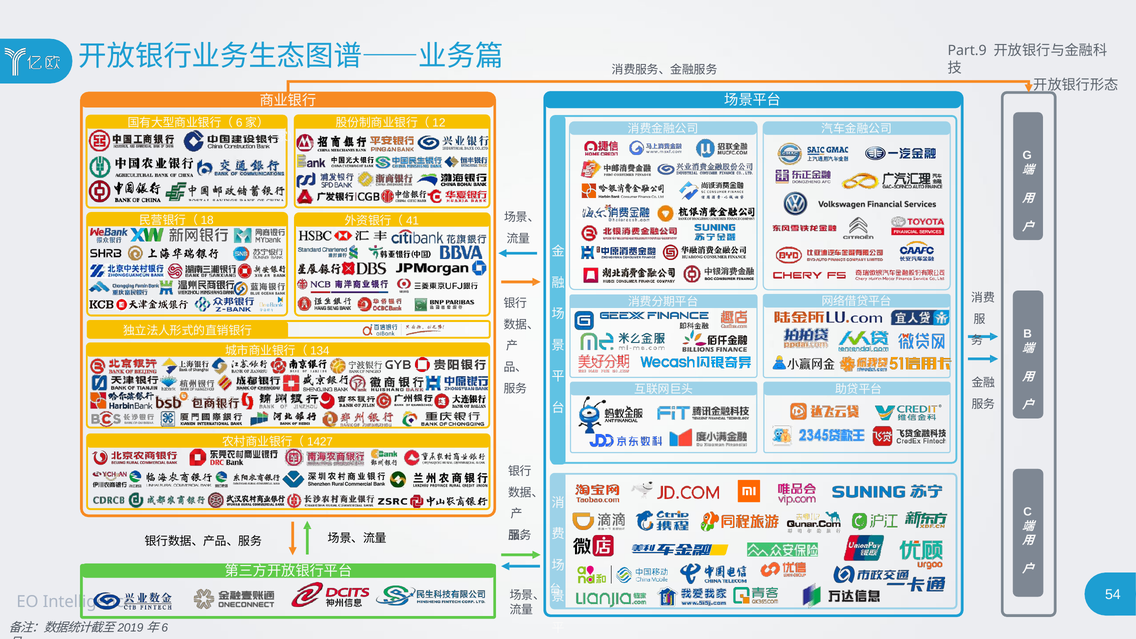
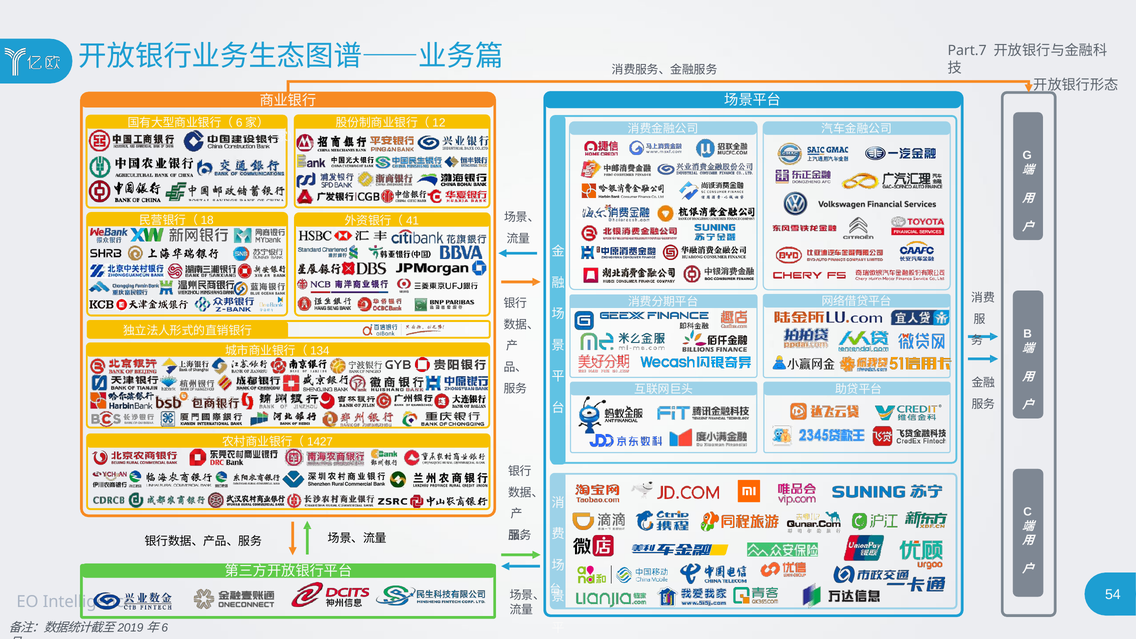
Part.9: Part.9 -> Part.7
